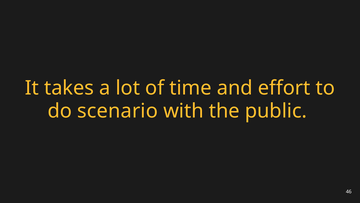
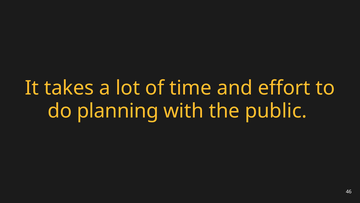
scenario: scenario -> planning
